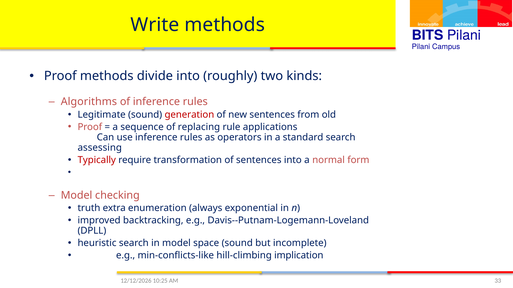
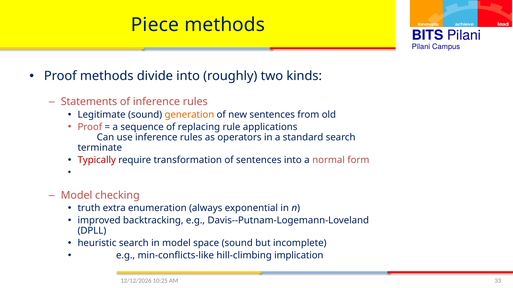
Write: Write -> Piece
Algorithms: Algorithms -> Statements
generation colour: red -> orange
assessing: assessing -> terminate
